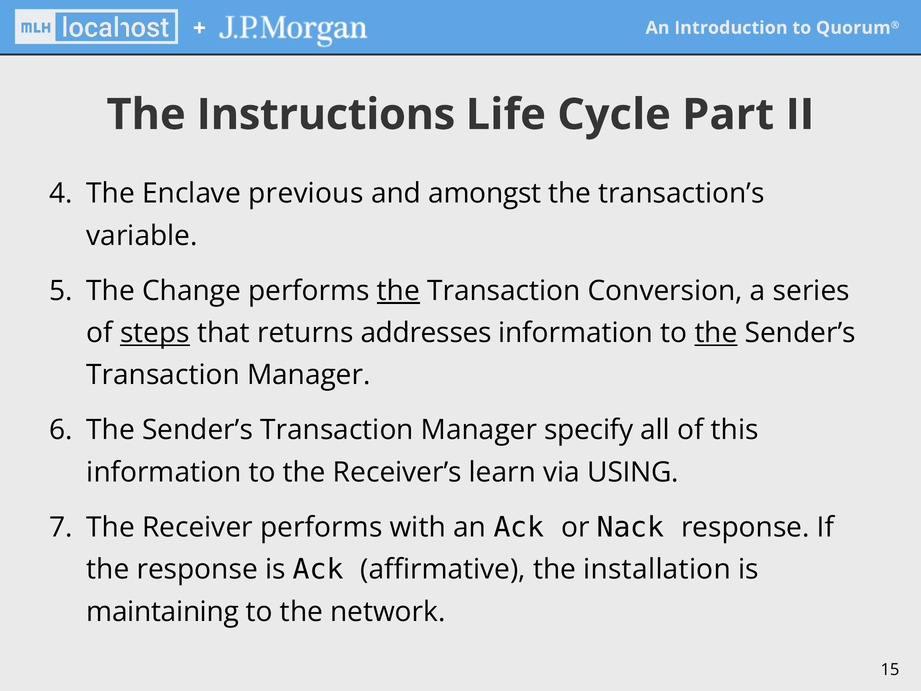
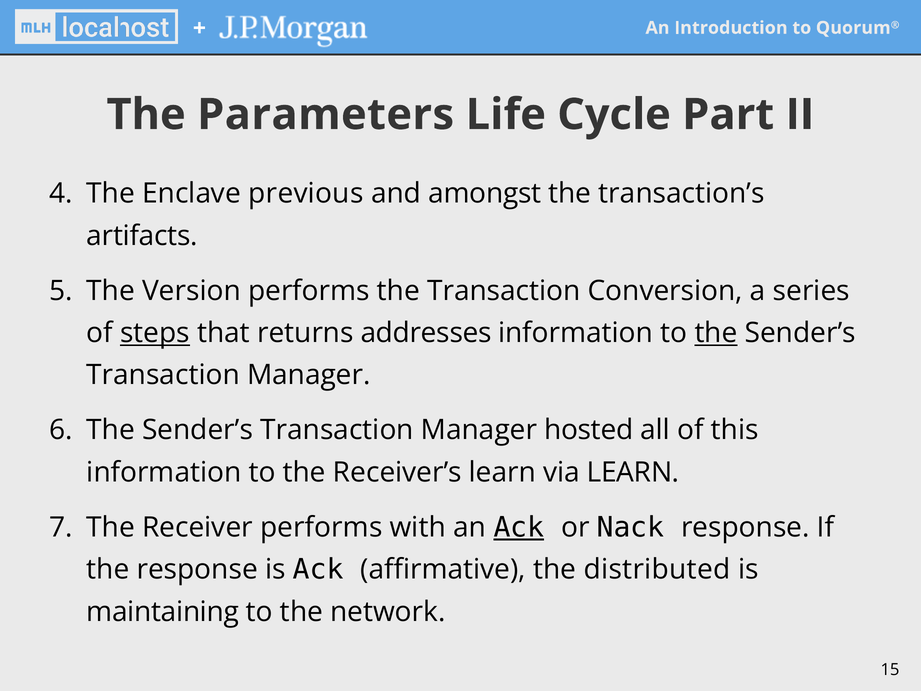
Instructions: Instructions -> Parameters
variable: variable -> artifacts
Change: Change -> Version
the at (398, 291) underline: present -> none
specify: specify -> hosted
via USING: USING -> LEARN
Ack at (519, 527) underline: none -> present
installation: installation -> distributed
